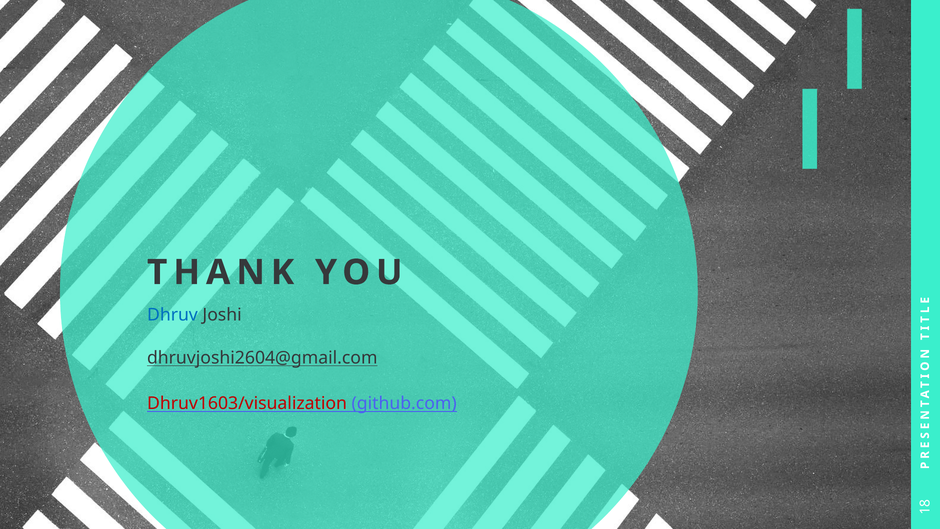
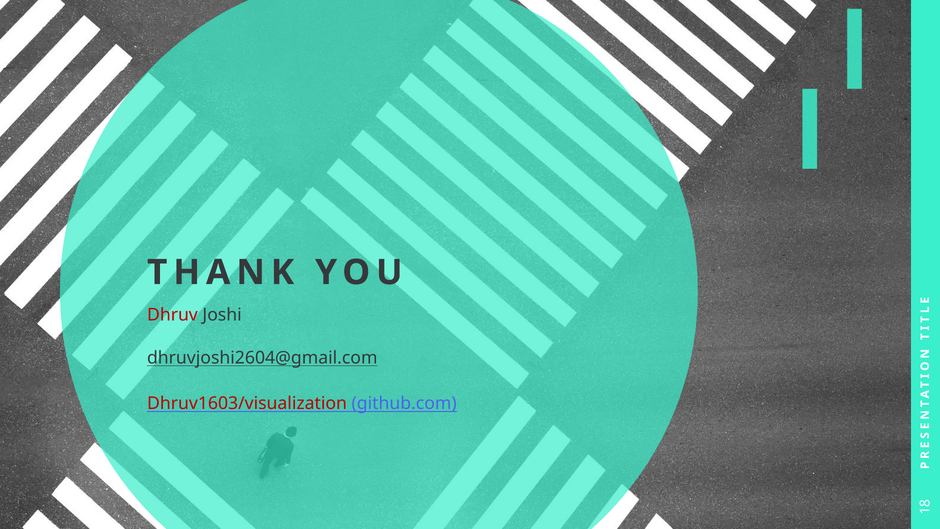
Dhruv colour: blue -> red
